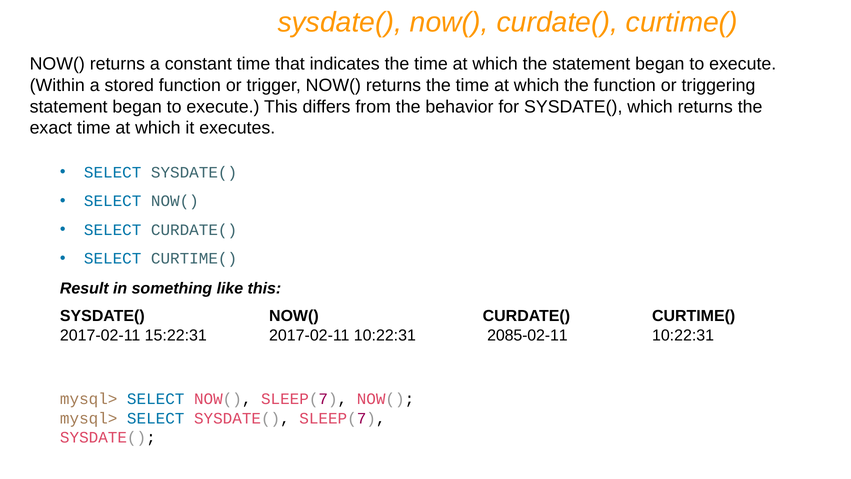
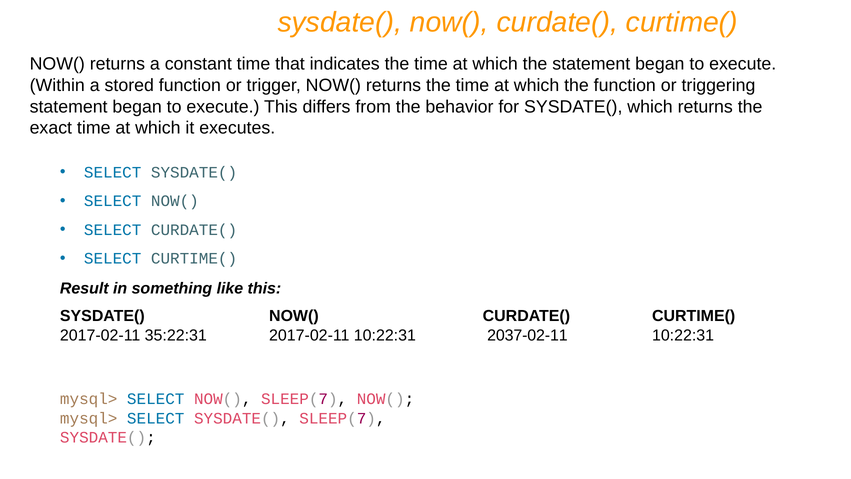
15:22:31: 15:22:31 -> 35:22:31
2085-02-11: 2085-02-11 -> 2037-02-11
